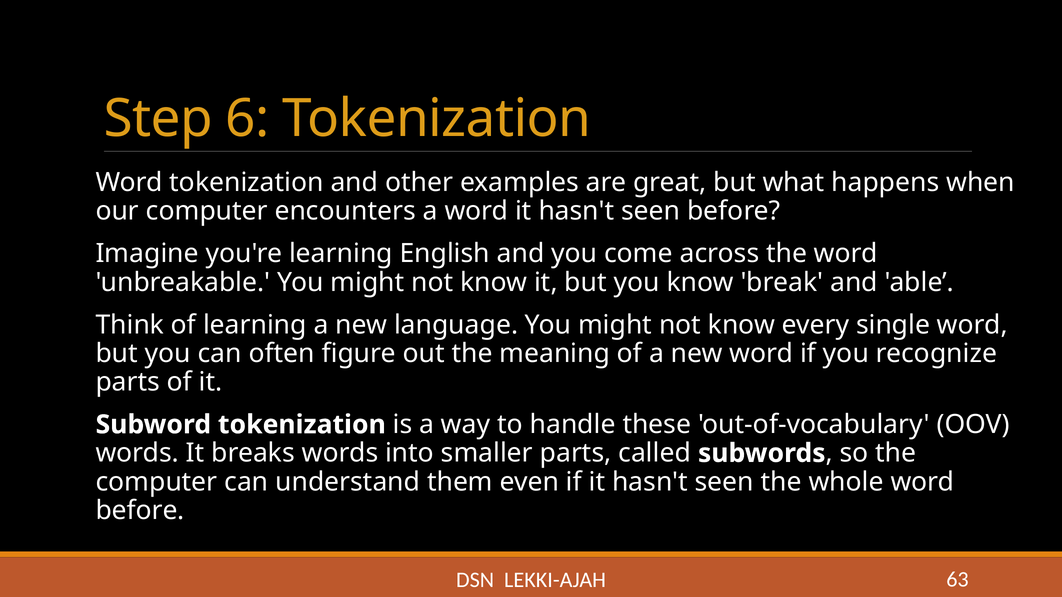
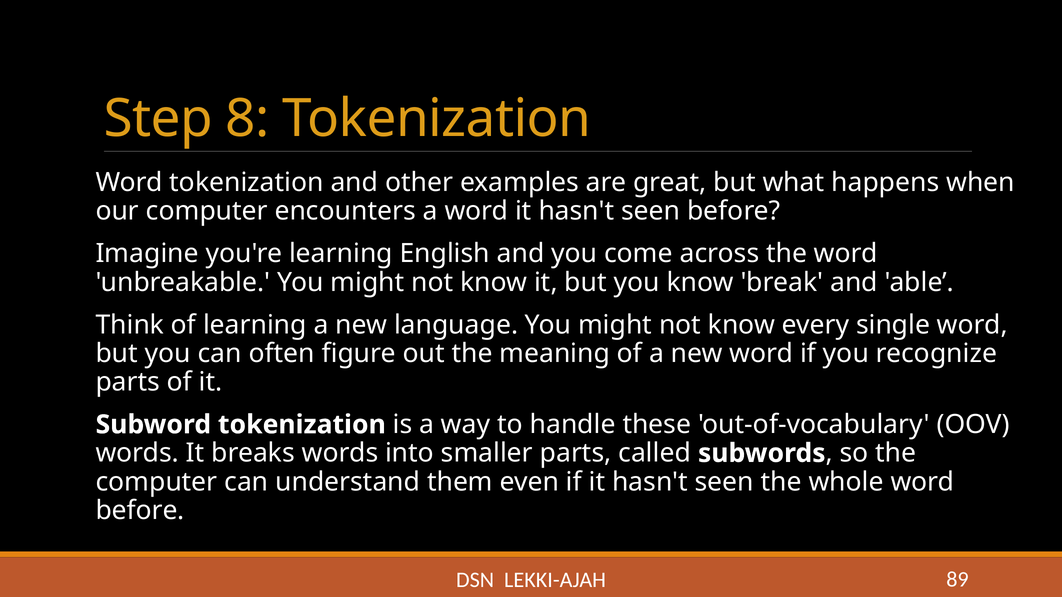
6: 6 -> 8
63: 63 -> 89
